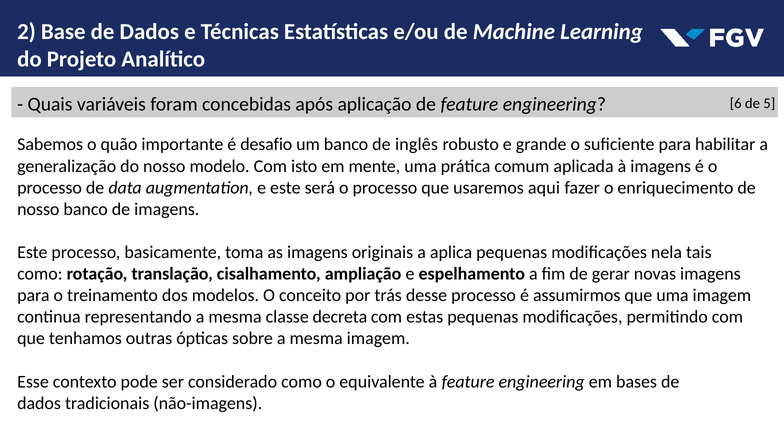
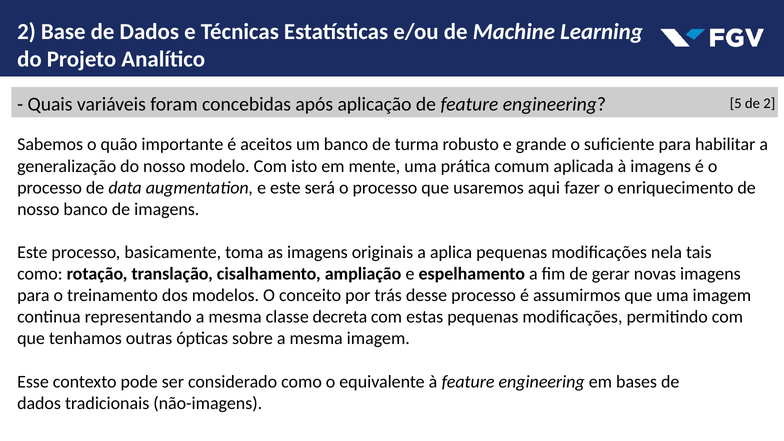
6: 6 -> 5
de 5: 5 -> 2
desafio: desafio -> aceitos
inglês: inglês -> turma
